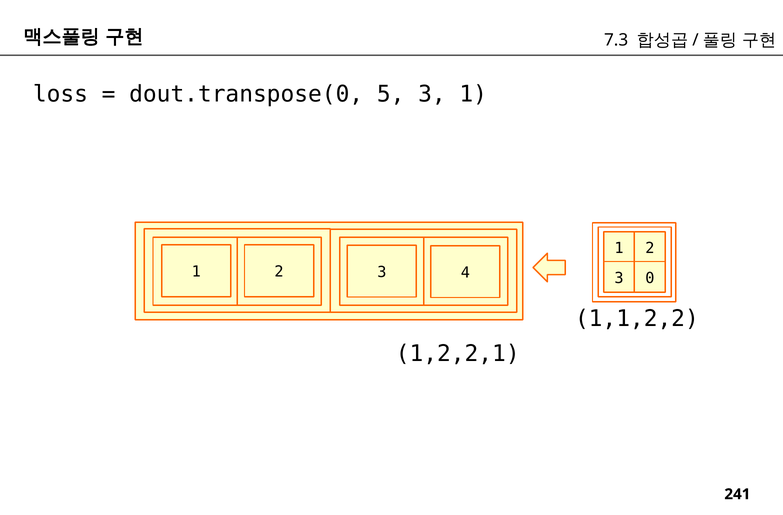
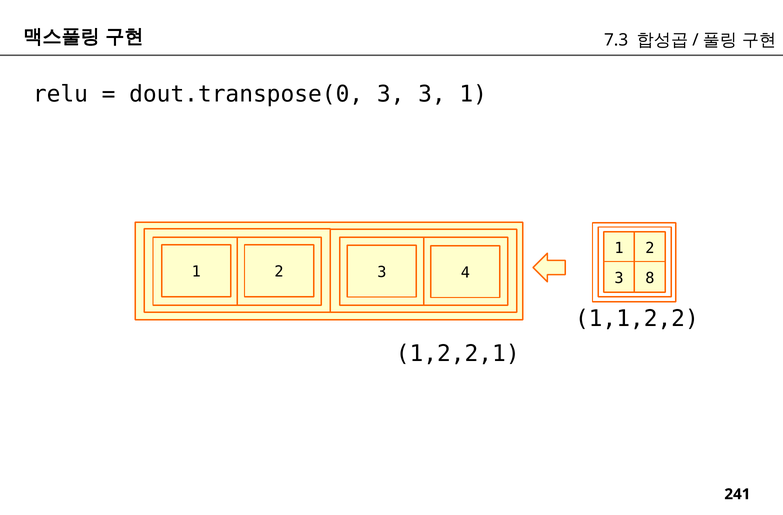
loss: loss -> relu
dout.transpose(0 5: 5 -> 3
0: 0 -> 8
